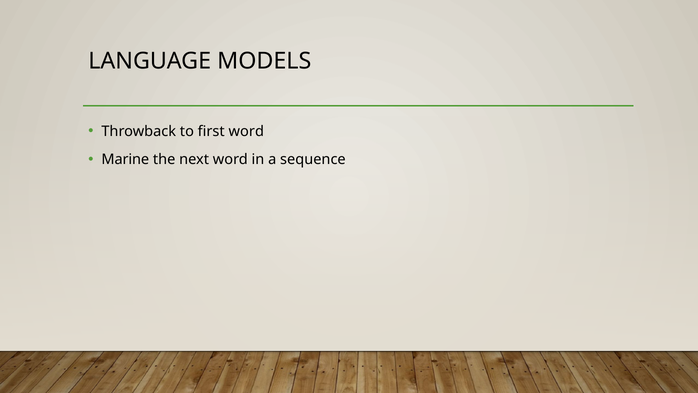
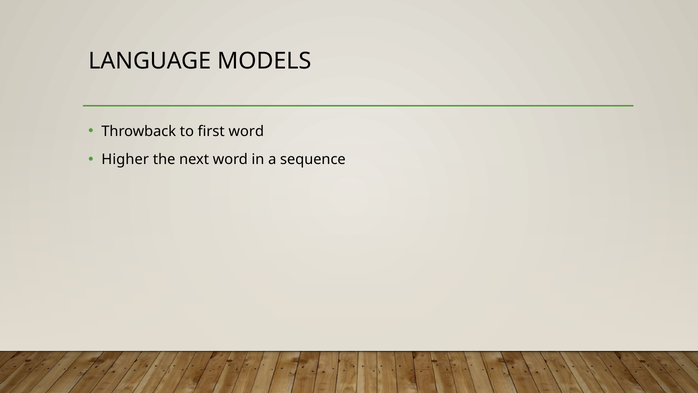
Marine: Marine -> Higher
